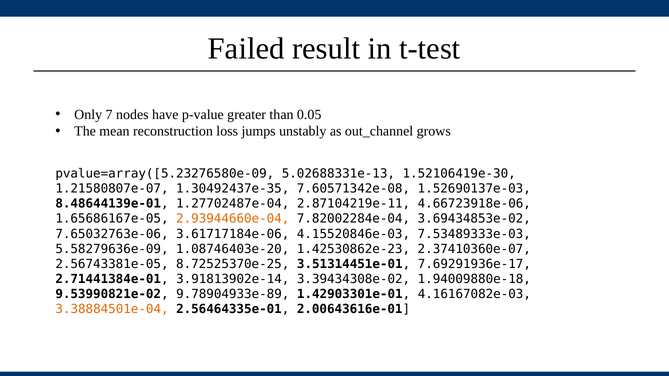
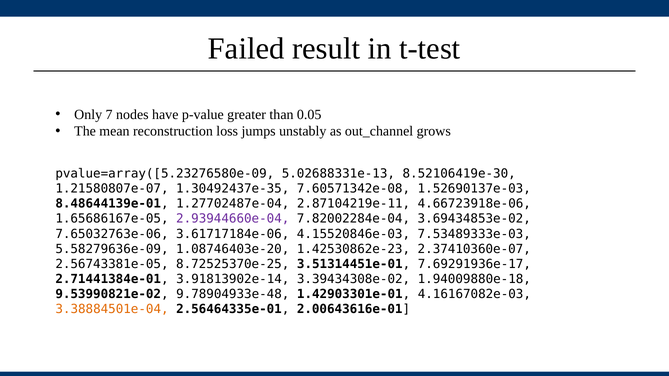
1.52106419e-30: 1.52106419e-30 -> 8.52106419e-30
2.93944660e-04 colour: orange -> purple
9.78904933e-89: 9.78904933e-89 -> 9.78904933e-48
